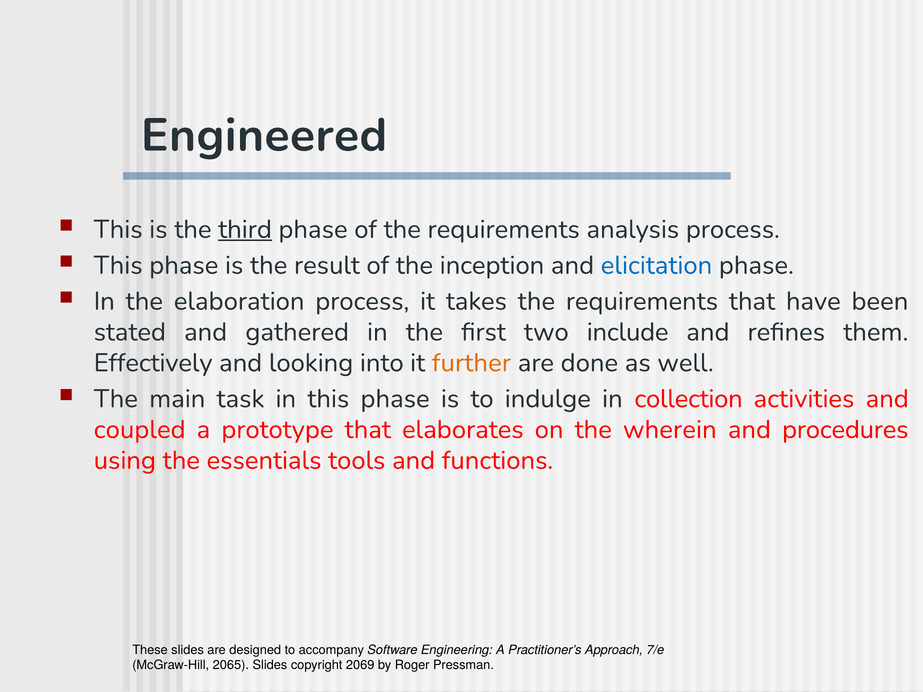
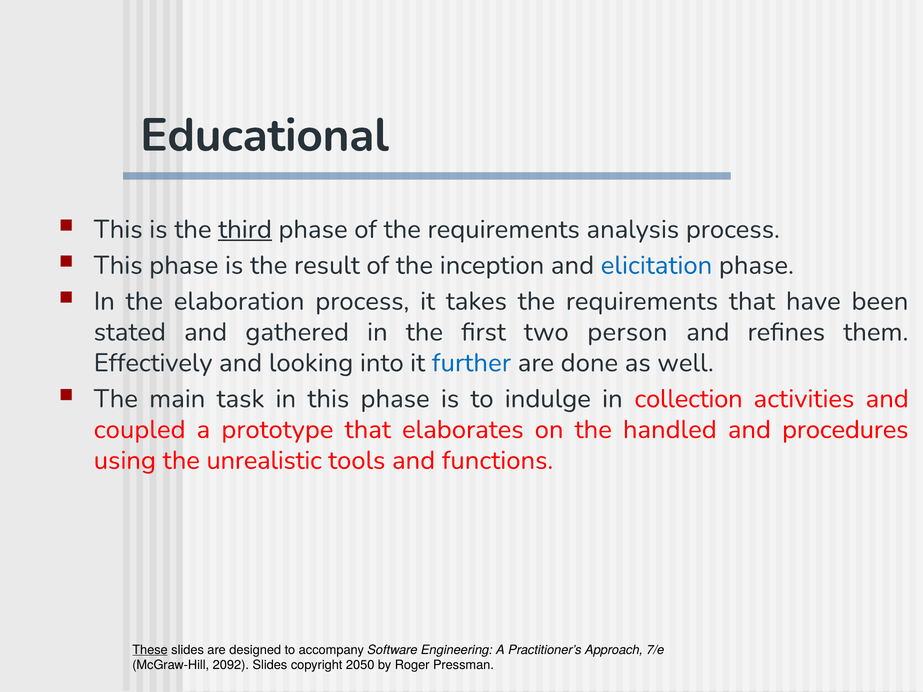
Engineered: Engineered -> Educational
include: include -> person
further colour: orange -> blue
wherein: wherein -> handled
essentials: essentials -> unrealistic
These underline: none -> present
2065: 2065 -> 2092
2069: 2069 -> 2050
